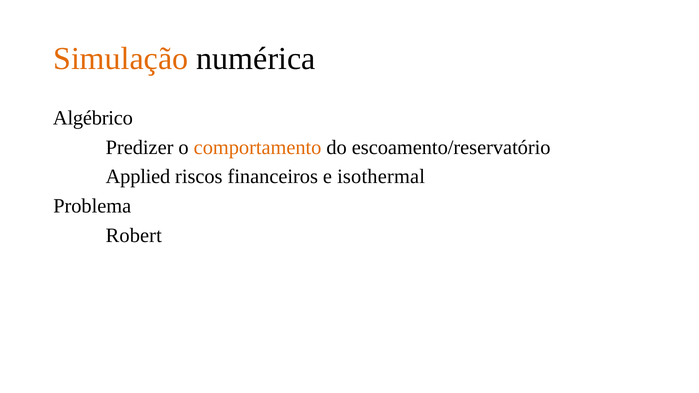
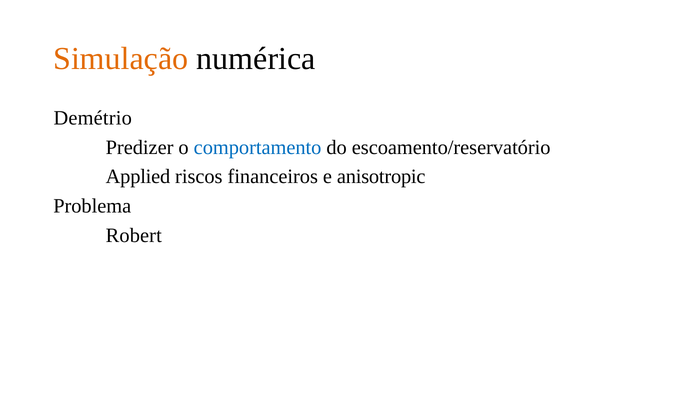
Algébrico: Algébrico -> Demétrio
comportamento colour: orange -> blue
isothermal: isothermal -> anisotropic
